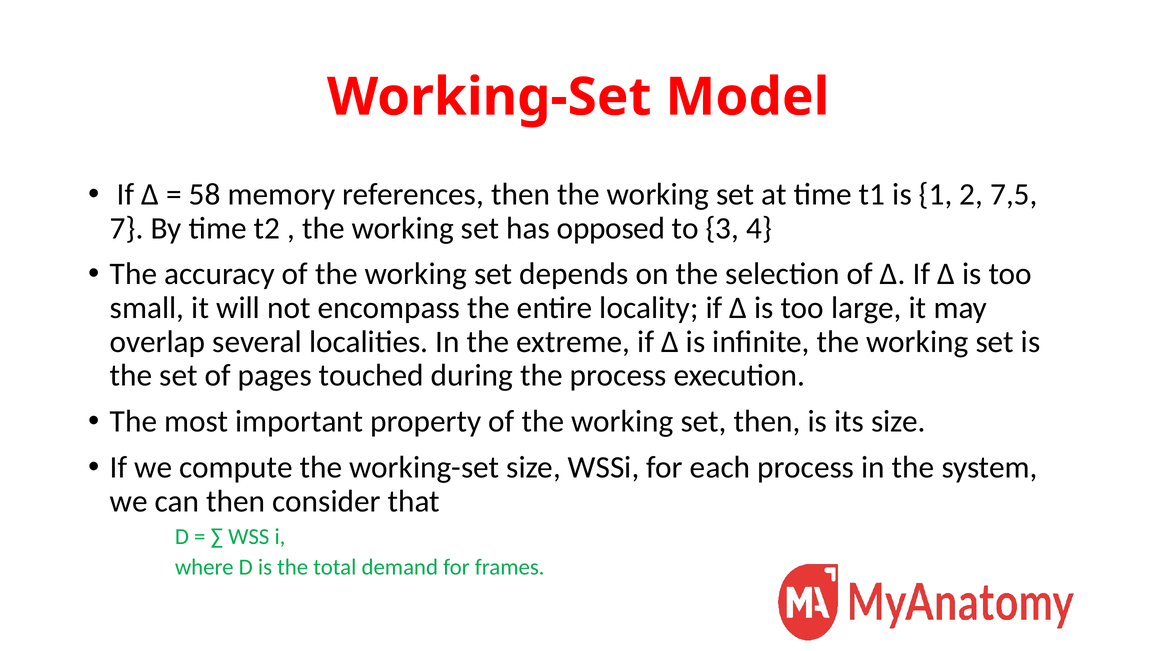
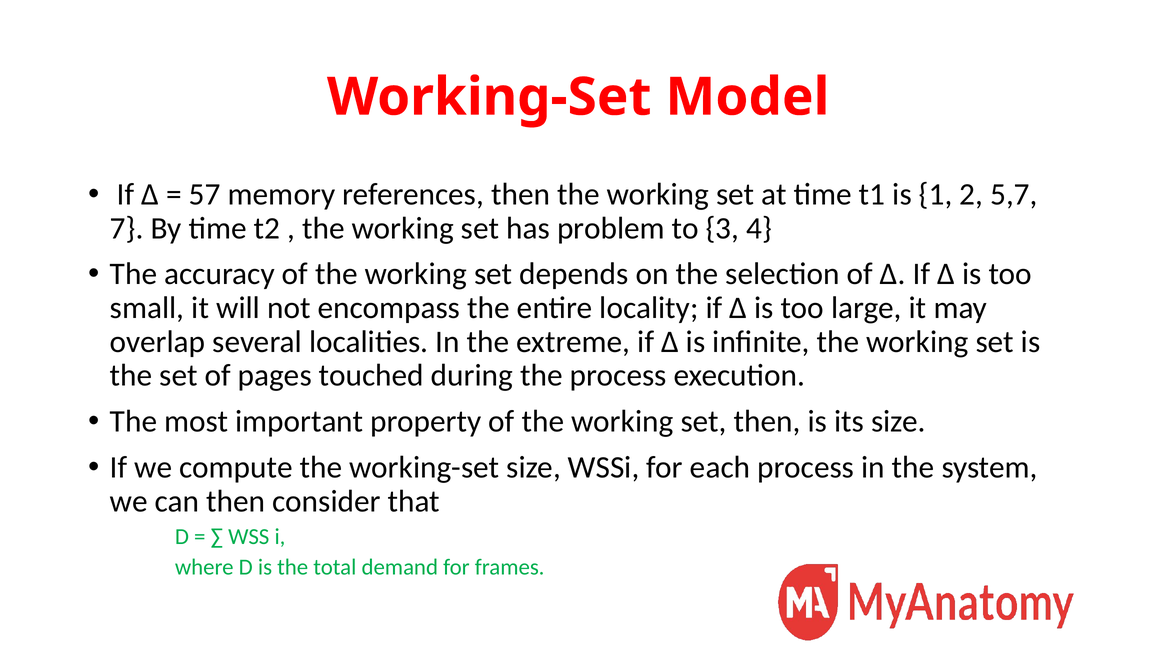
58: 58 -> 57
7,5: 7,5 -> 5,7
opposed: opposed -> problem
